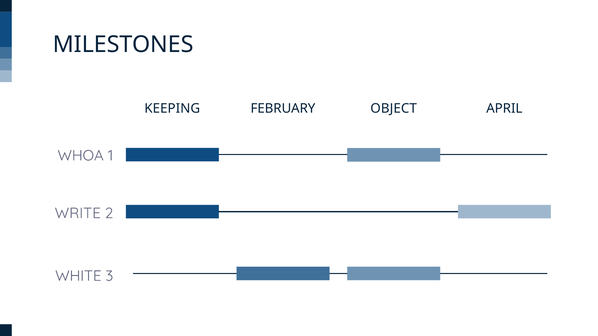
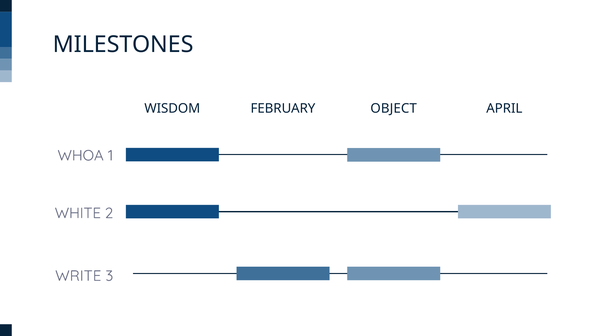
KEEPING: KEEPING -> WISDOM
WRITE: WRITE -> WHITE
WHITE: WHITE -> WRITE
